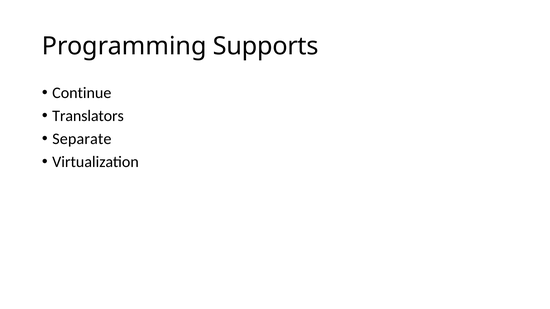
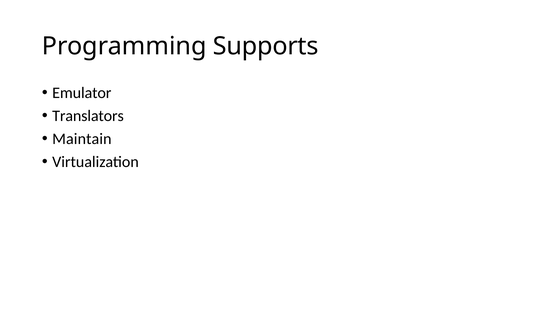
Continue: Continue -> Emulator
Separate: Separate -> Maintain
